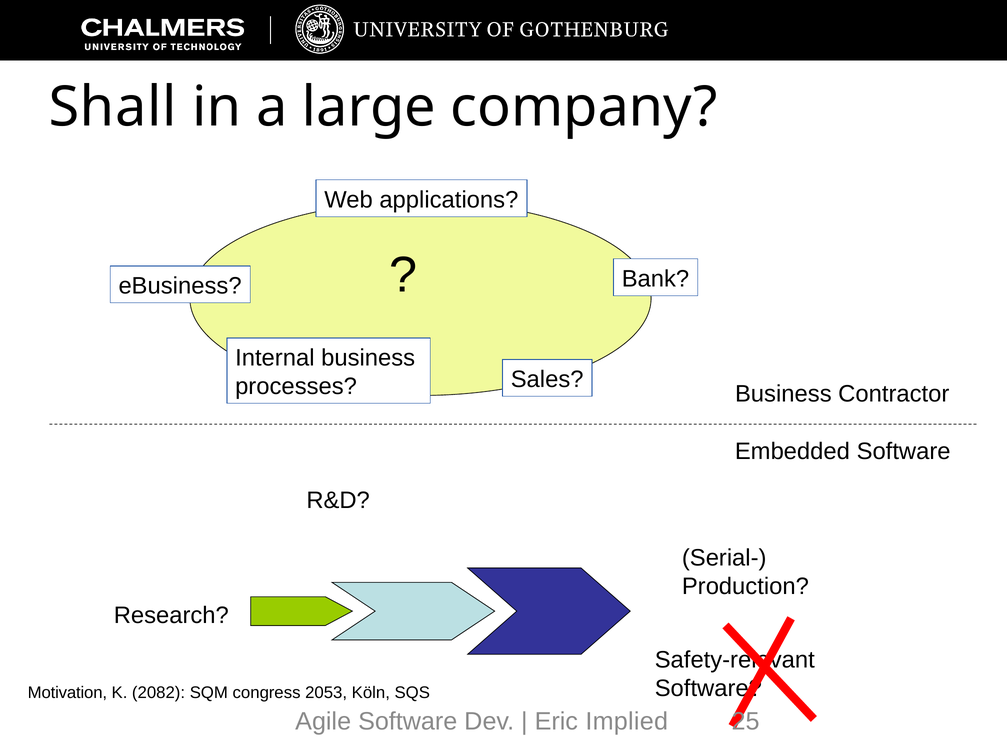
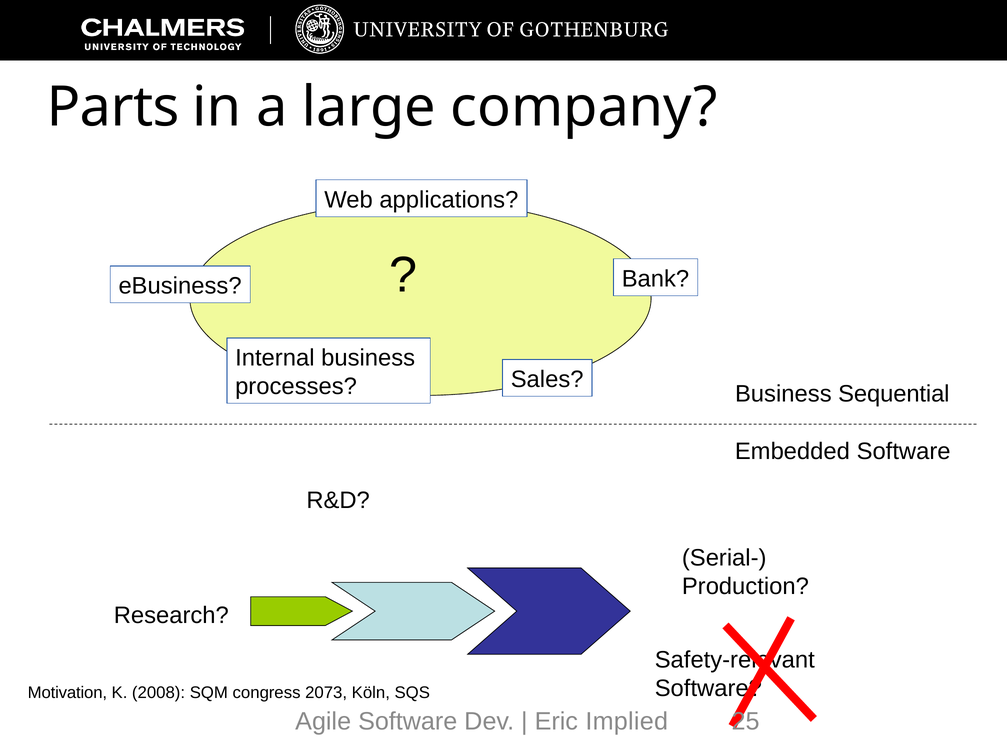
Shall: Shall -> Parts
Contractor: Contractor -> Sequential
2082: 2082 -> 2008
2053: 2053 -> 2073
